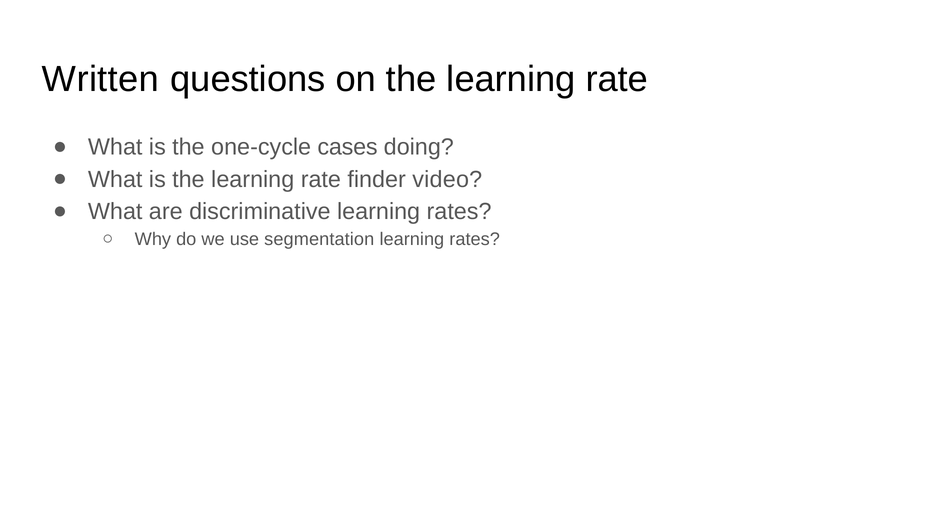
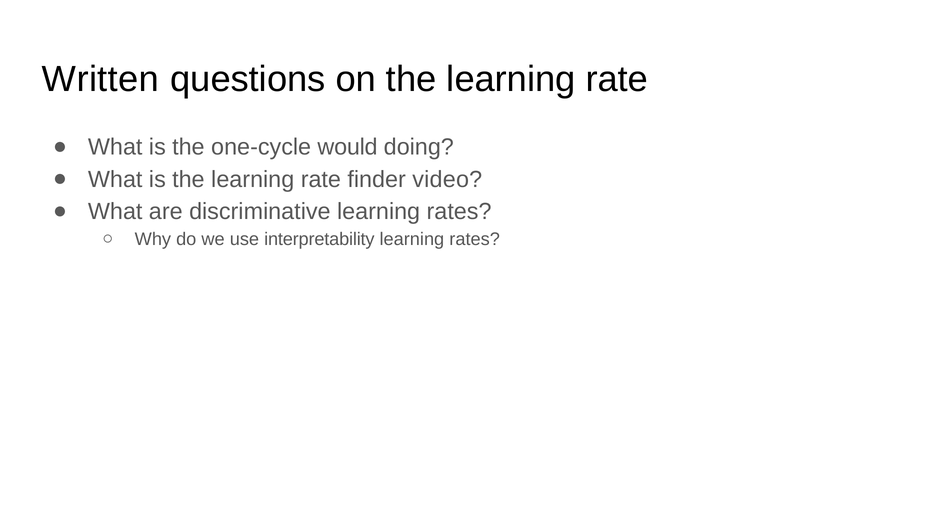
cases: cases -> would
segmentation: segmentation -> interpretability
